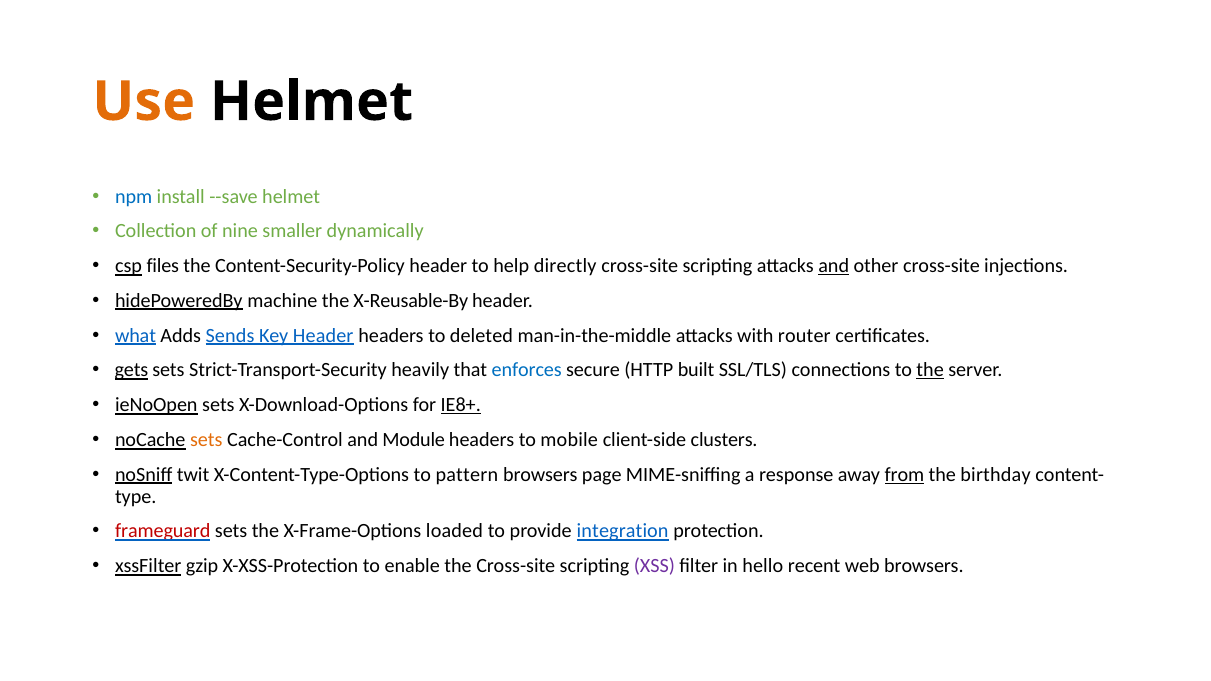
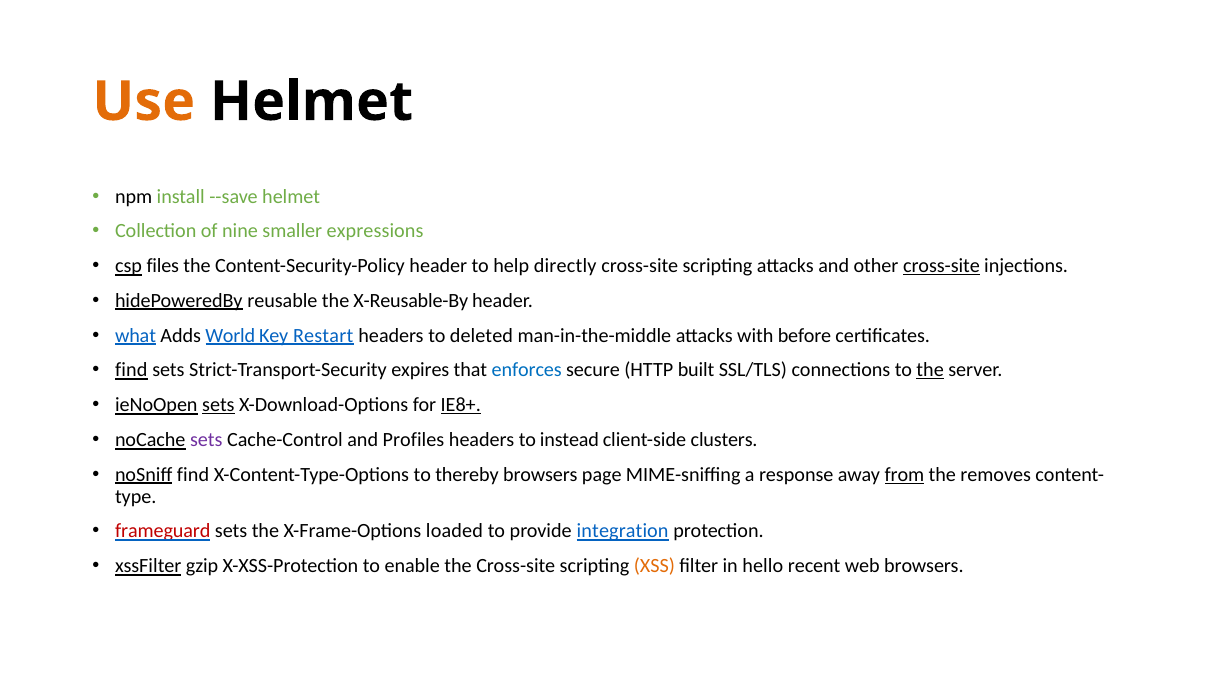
npm colour: blue -> black
dynamically: dynamically -> expressions
and at (834, 266) underline: present -> none
cross-site at (941, 266) underline: none -> present
machine: machine -> reusable
Sends: Sends -> World
Key Header: Header -> Restart
router: router -> before
gets at (131, 370): gets -> find
heavily: heavily -> expires
sets at (218, 405) underline: none -> present
sets at (206, 440) colour: orange -> purple
Module: Module -> Profiles
mobile: mobile -> instead
noSniff twit: twit -> find
pattern: pattern -> thereby
birthday: birthday -> removes
XSS colour: purple -> orange
